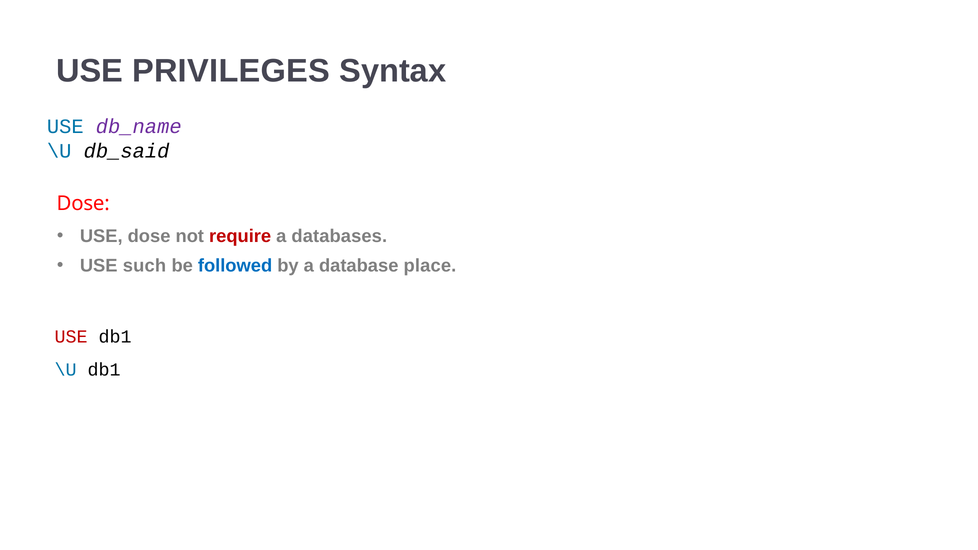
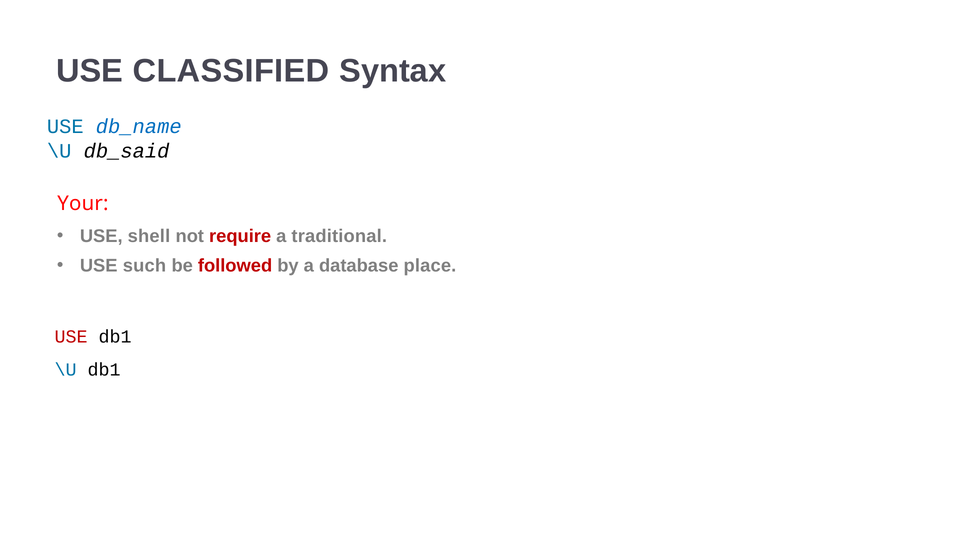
PRIVILEGES: PRIVILEGES -> CLASSIFIED
db_name colour: purple -> blue
Dose at (83, 204): Dose -> Your
USE dose: dose -> shell
databases: databases -> traditional
followed colour: blue -> red
